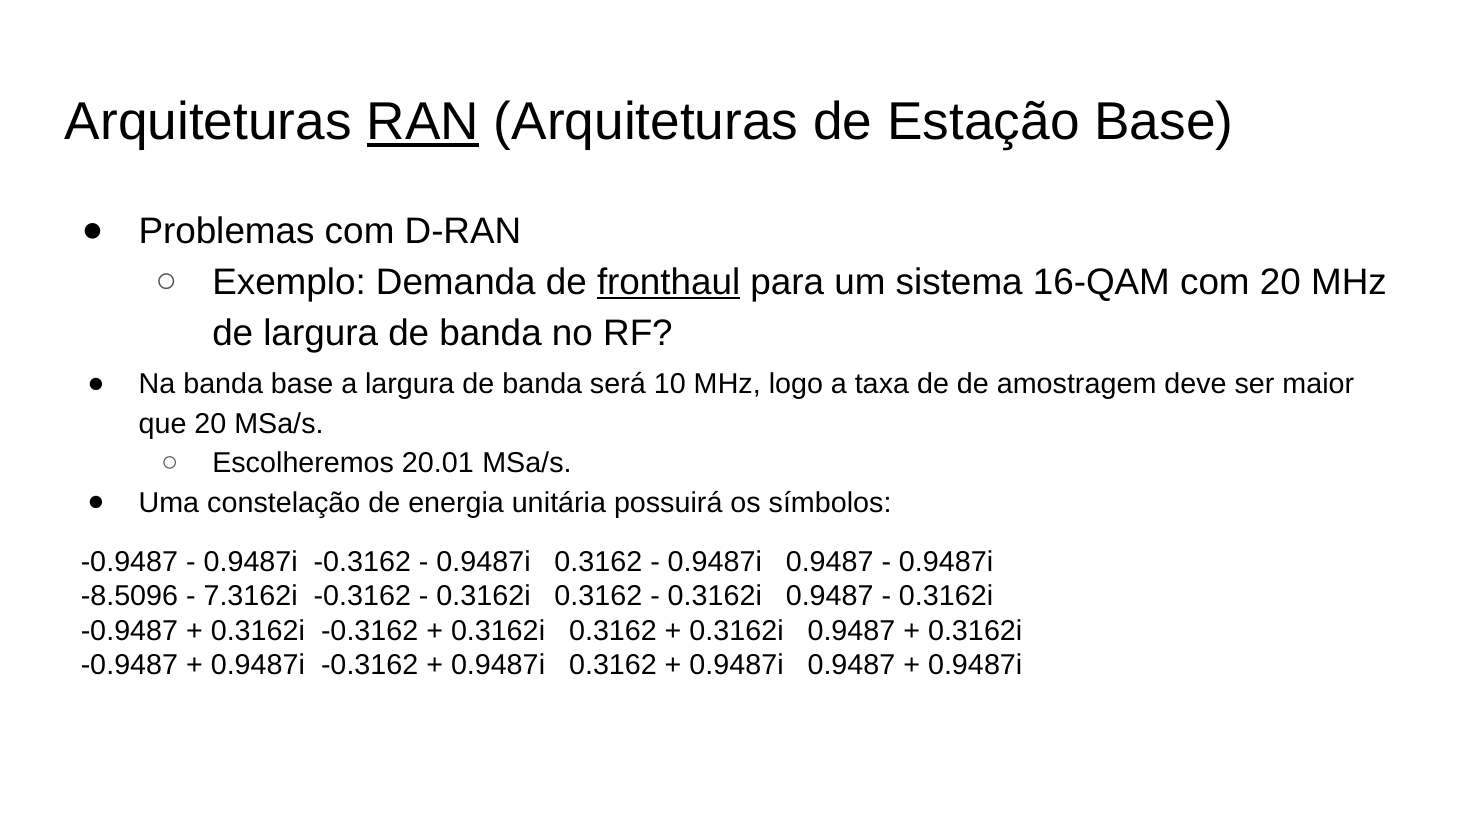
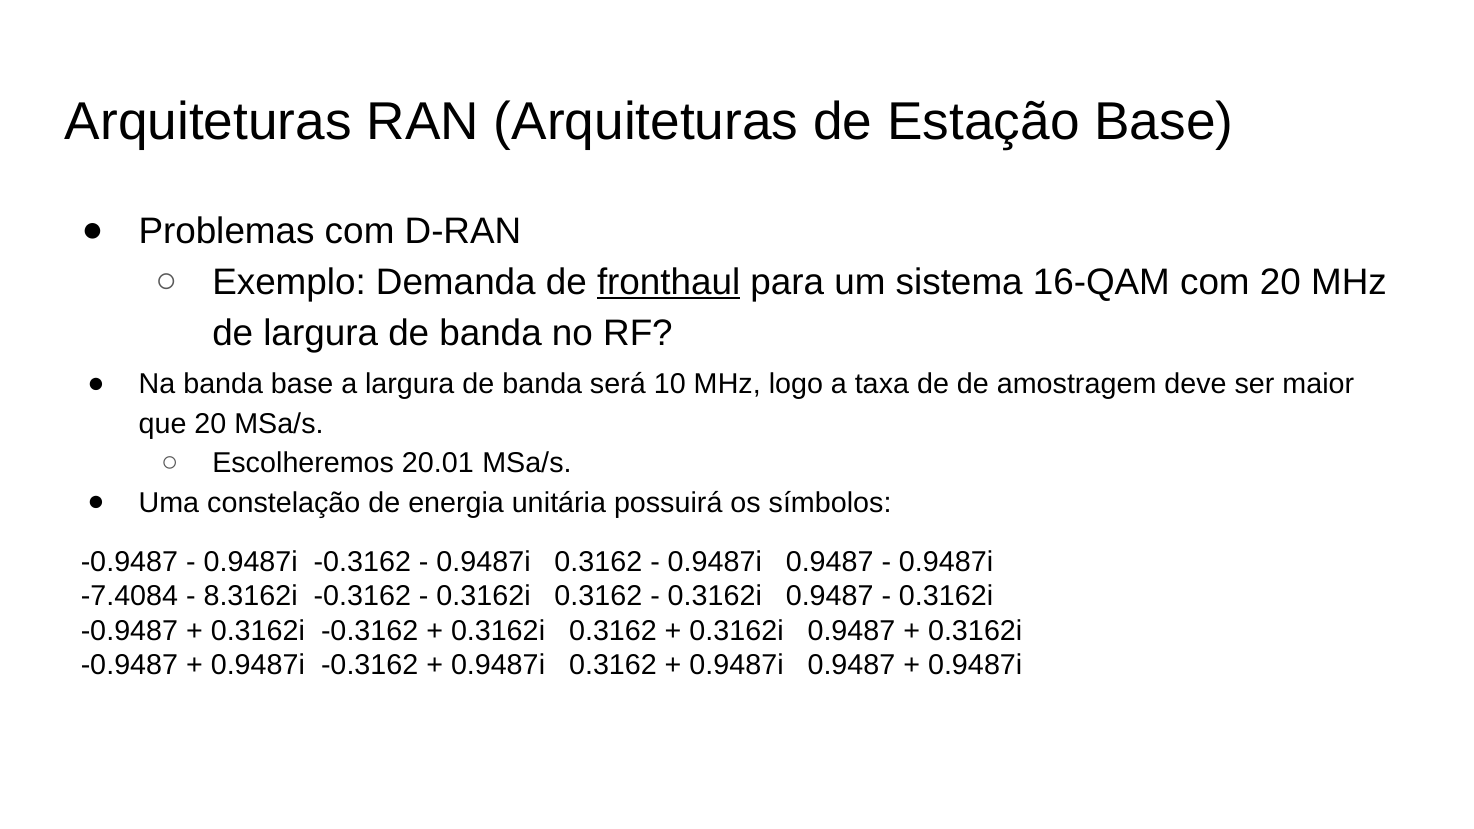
RAN underline: present -> none
-8.5096: -8.5096 -> -7.4084
7.3162i: 7.3162i -> 8.3162i
